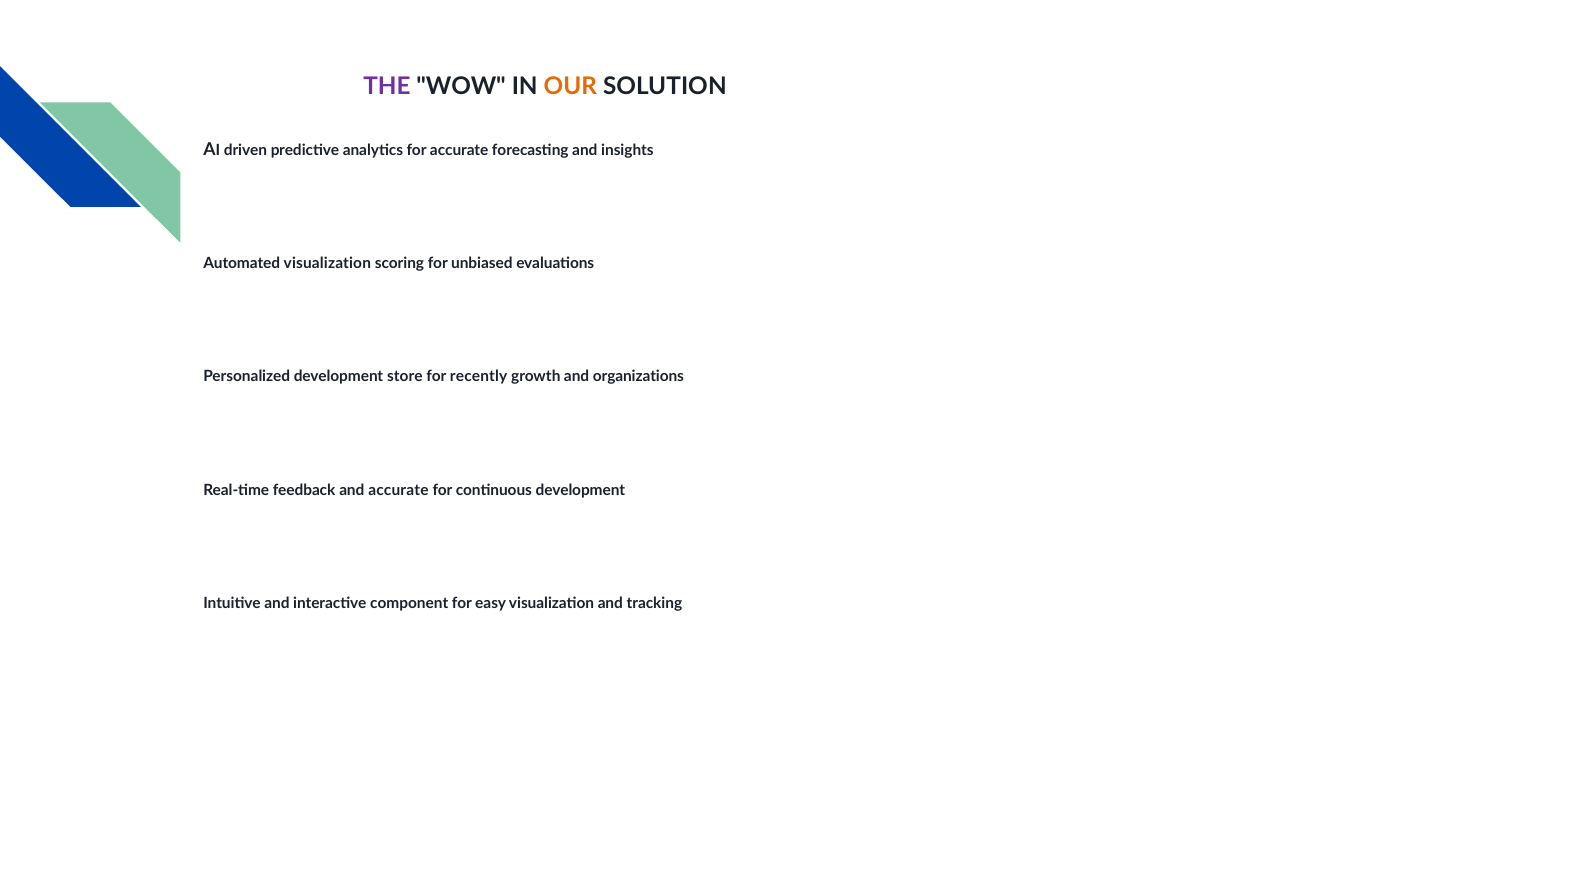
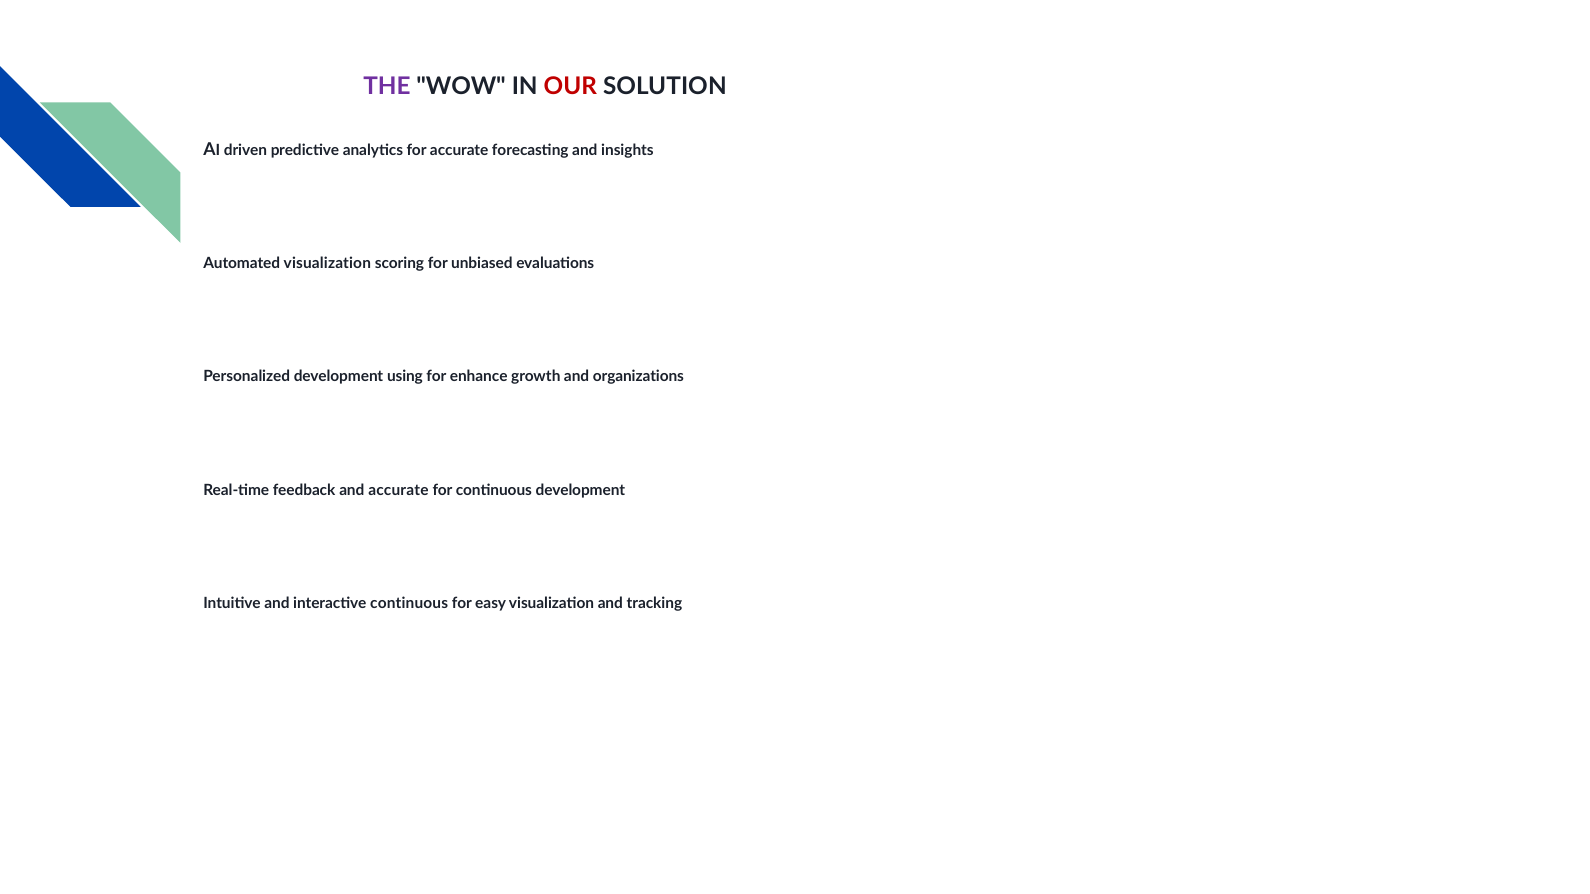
OUR colour: orange -> red
development store: store -> using
for recently: recently -> enhance
interactive component: component -> continuous
